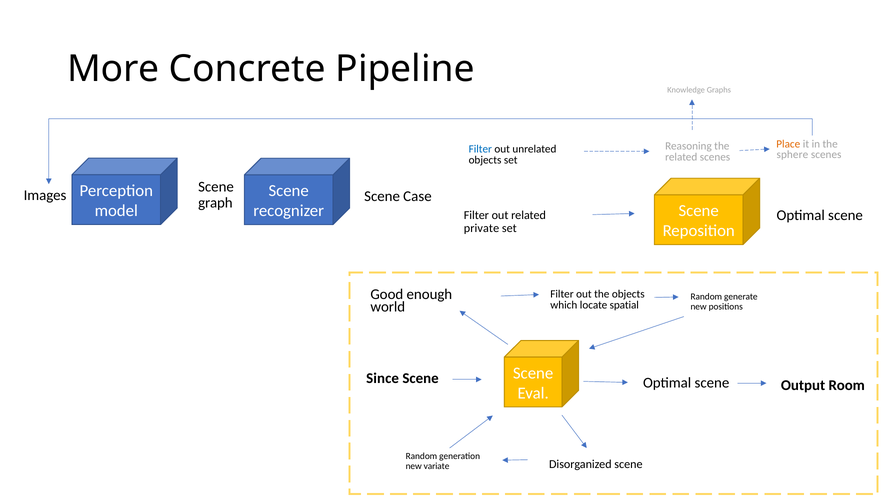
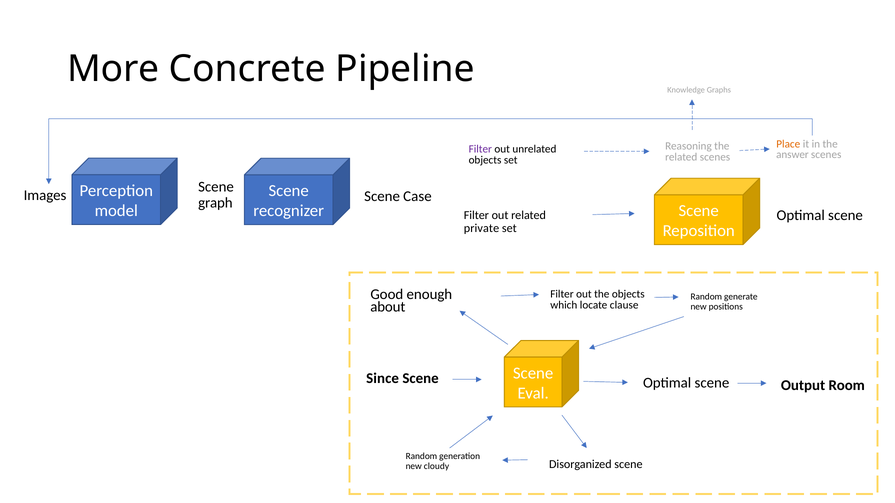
Filter at (480, 149) colour: blue -> purple
sphere: sphere -> answer
spatial: spatial -> clause
world: world -> about
variate: variate -> cloudy
